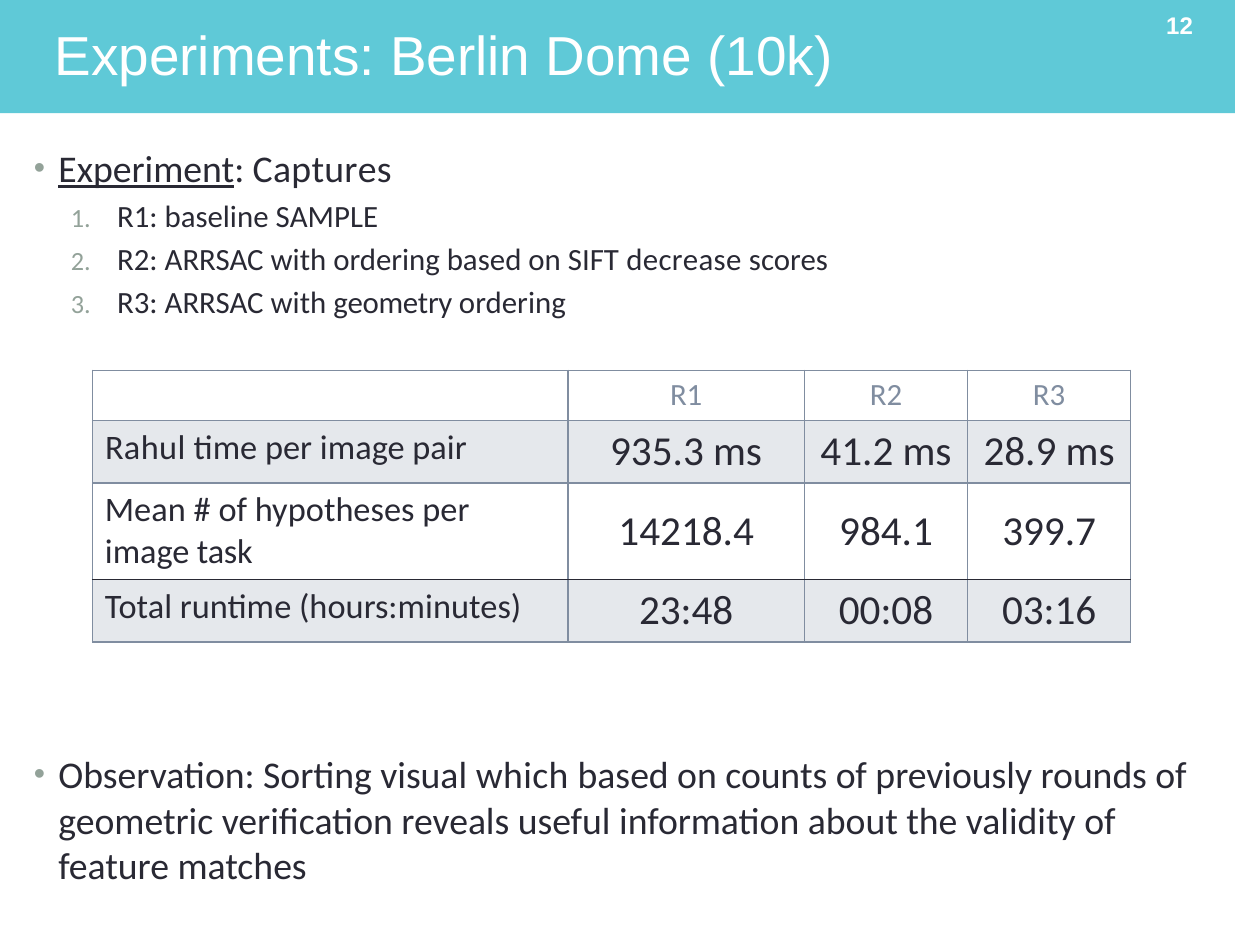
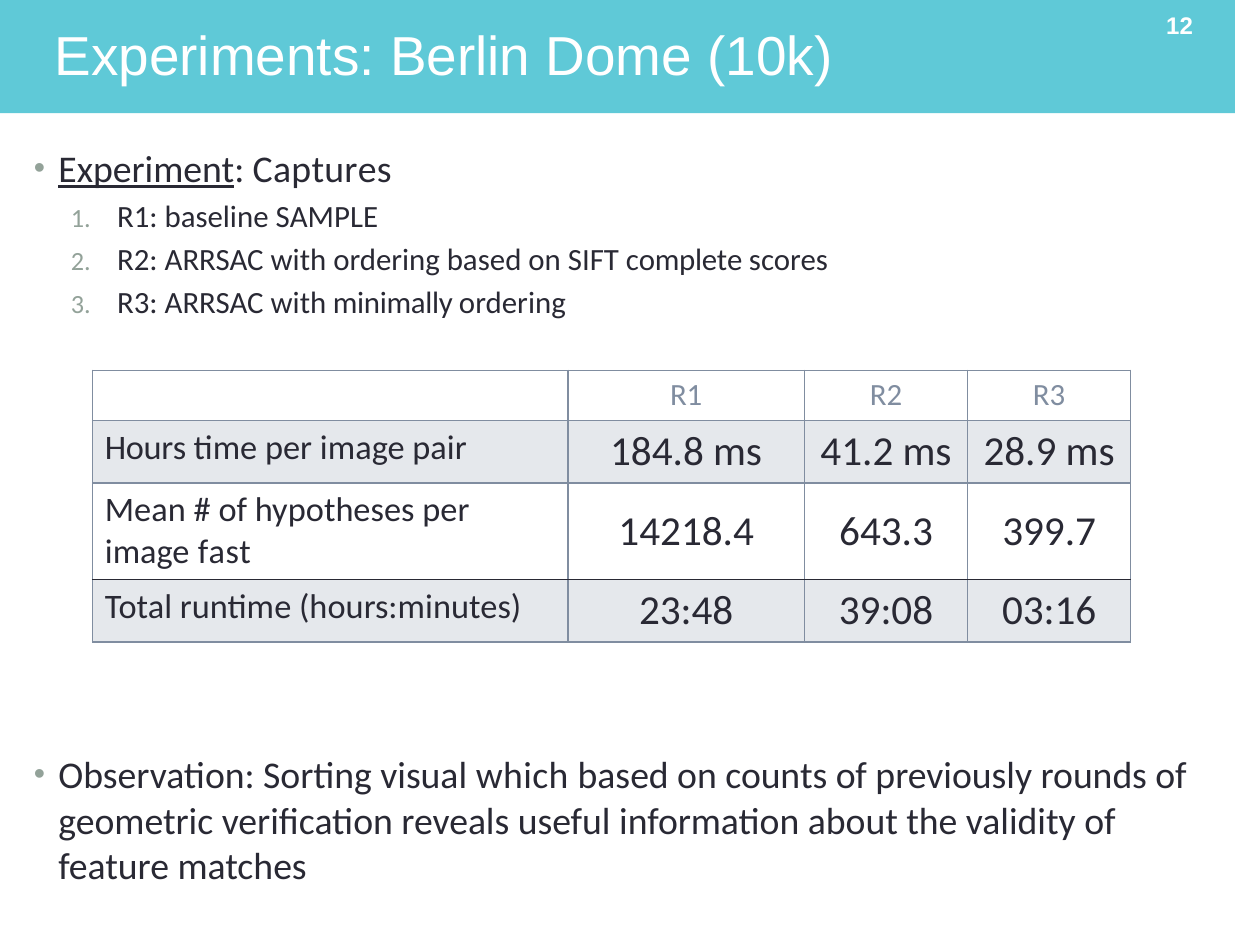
decrease: decrease -> complete
geometry: geometry -> minimally
Rahul: Rahul -> Hours
935.3: 935.3 -> 184.8
task: task -> fast
984.1: 984.1 -> 643.3
00:08: 00:08 -> 39:08
